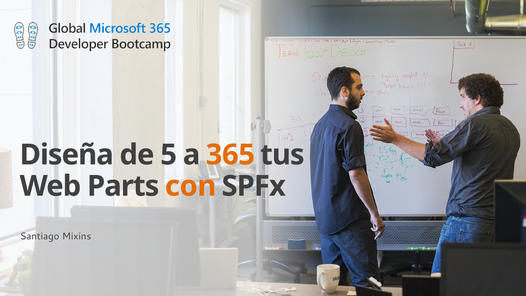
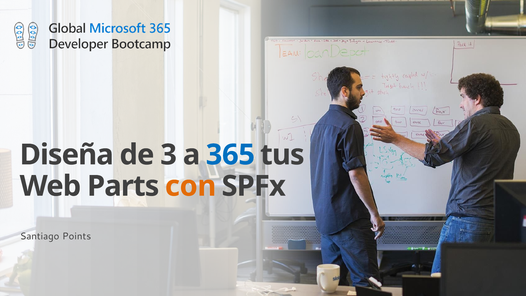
5: 5 -> 3
365 colour: orange -> blue
Mixins: Mixins -> Points
